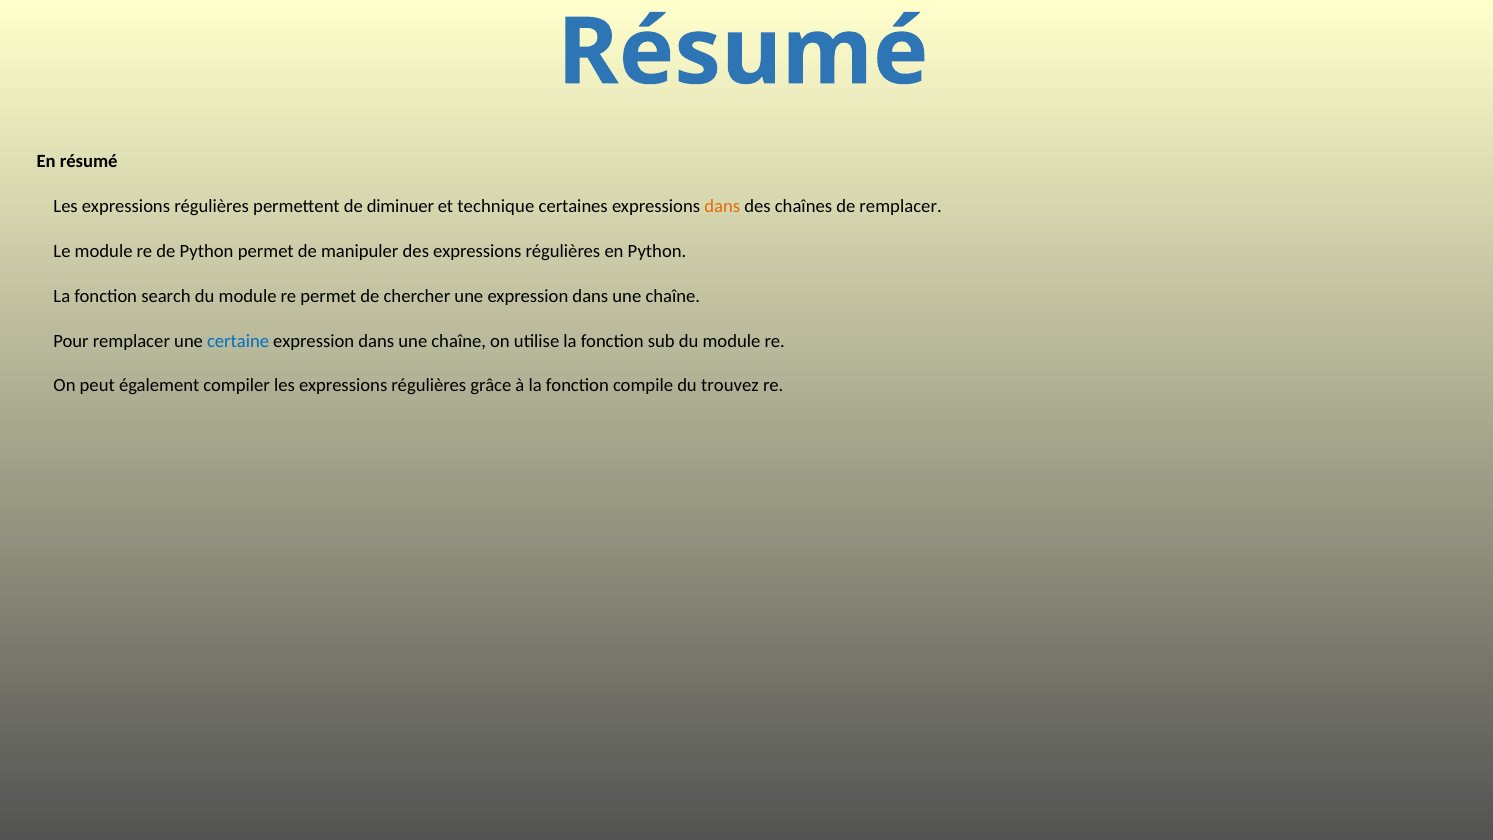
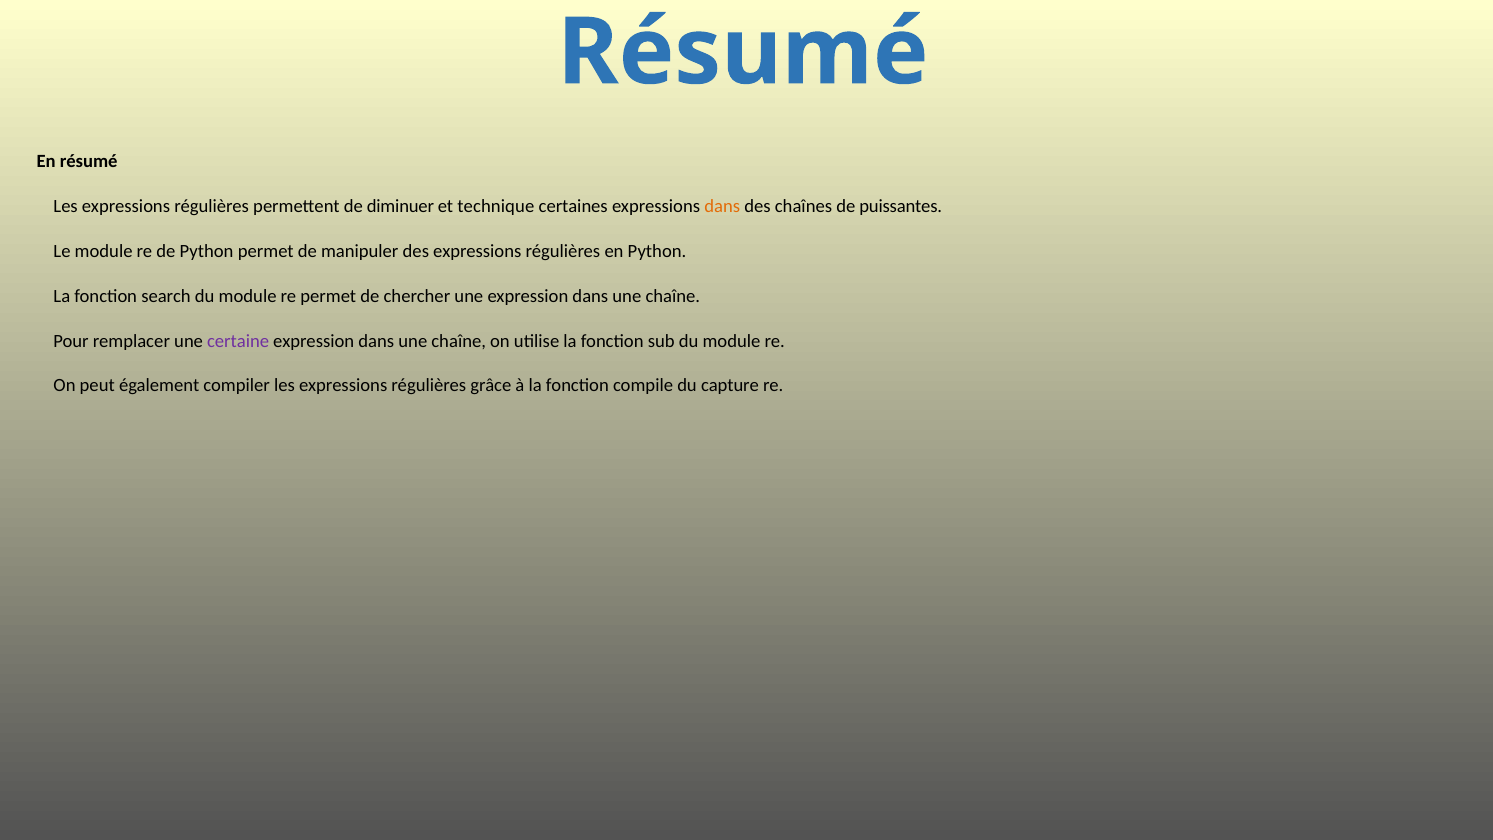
de remplacer: remplacer -> puissantes
certaine colour: blue -> purple
trouvez: trouvez -> capture
